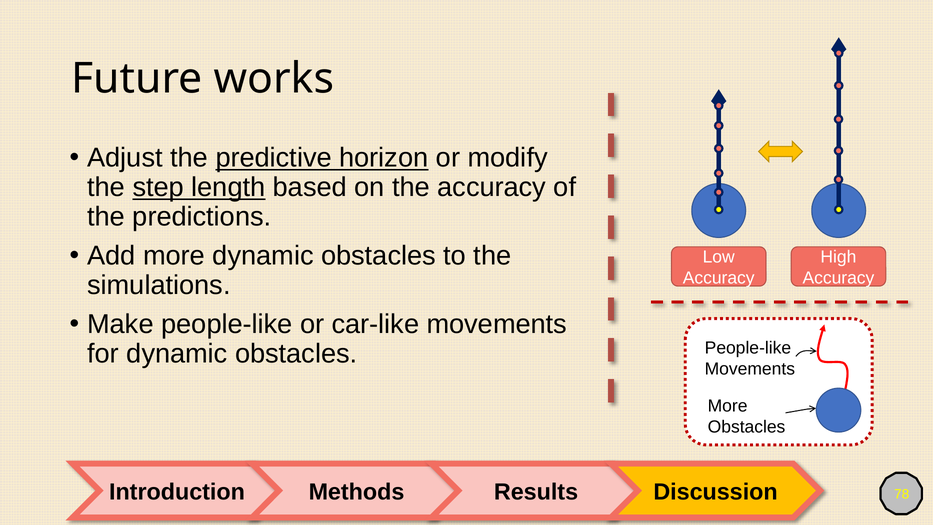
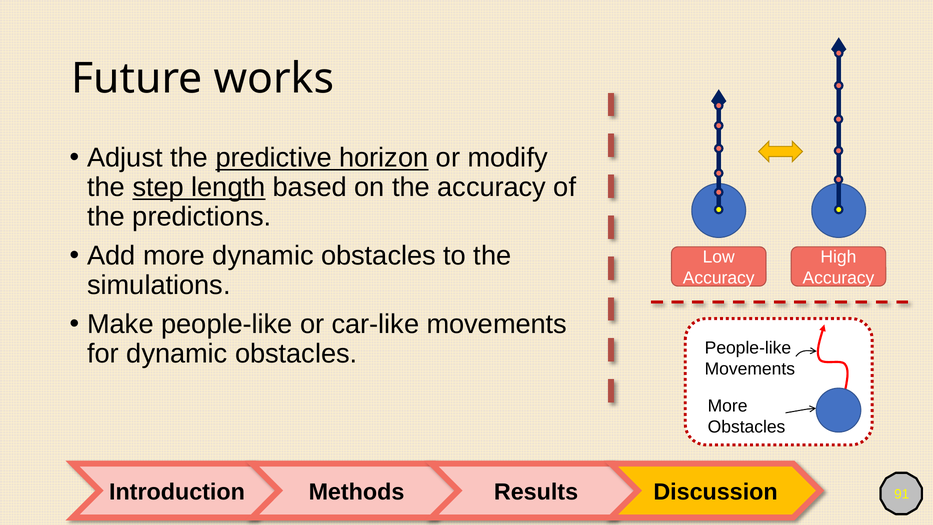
78: 78 -> 91
